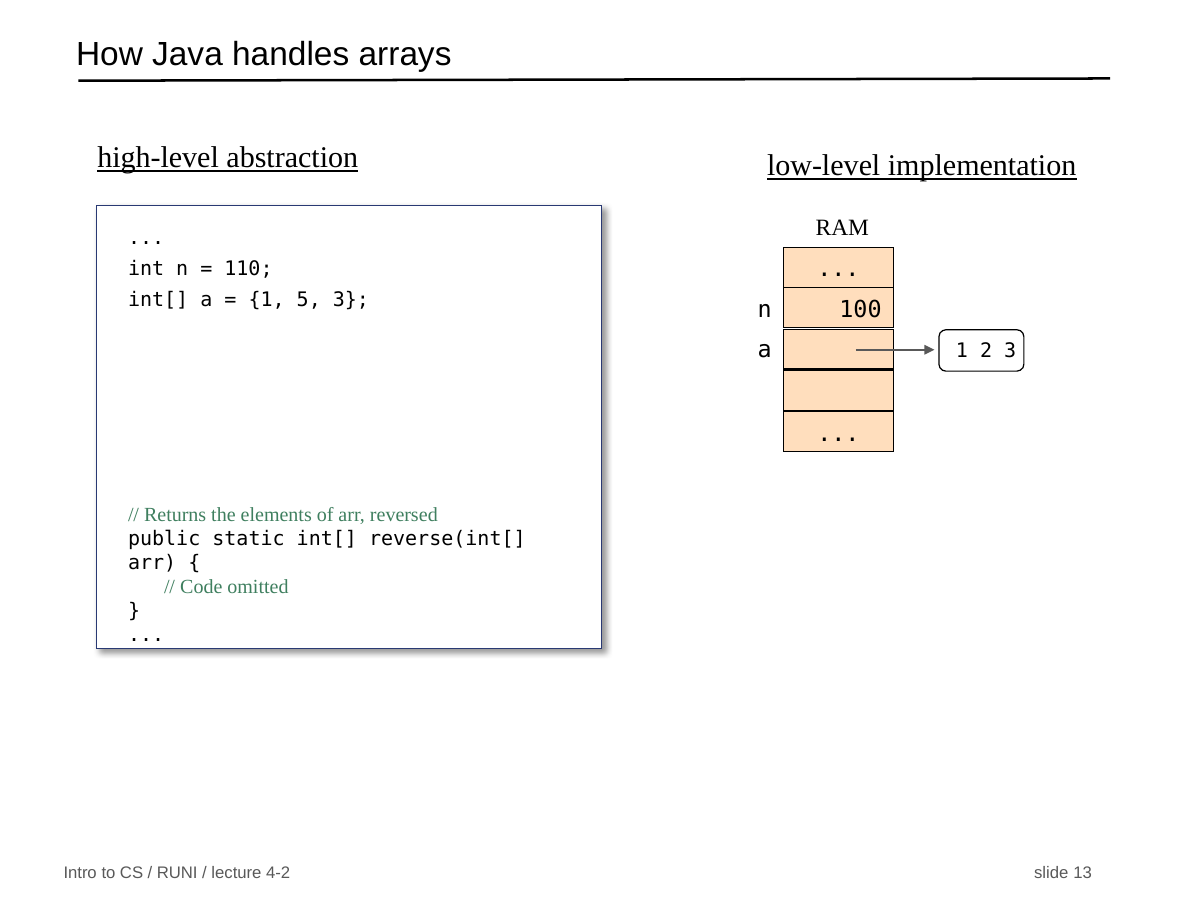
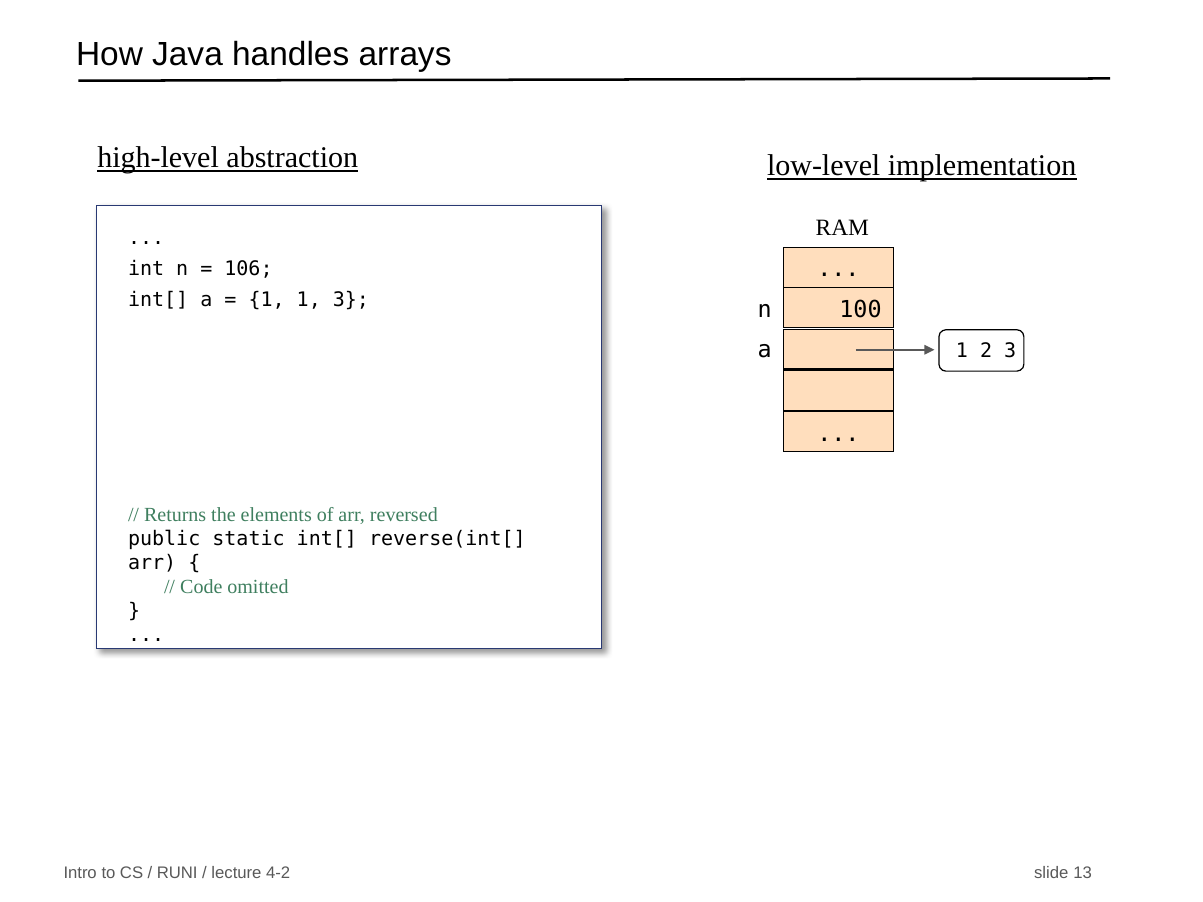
110: 110 -> 106
1 5: 5 -> 1
